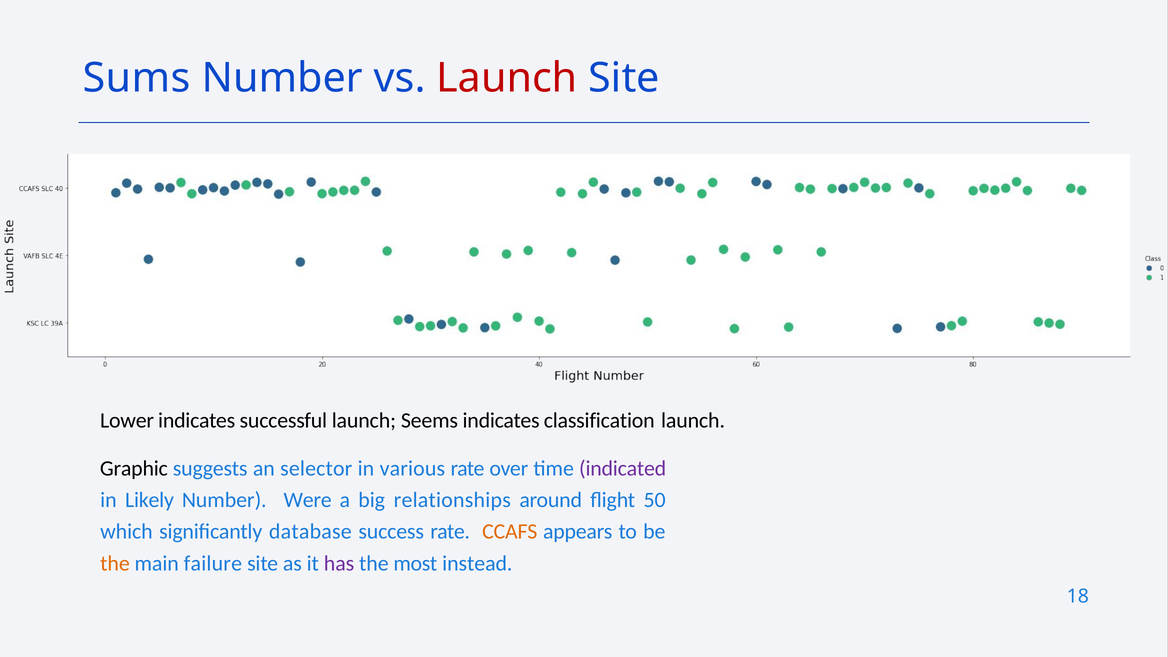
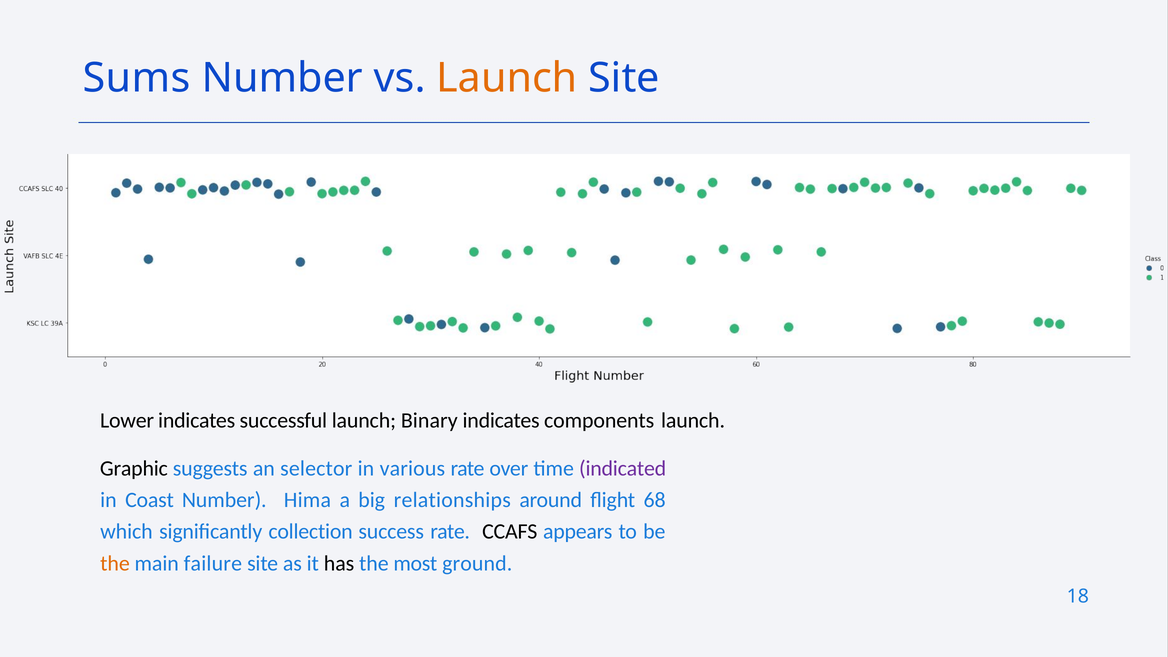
Launch at (507, 78) colour: red -> orange
Seems: Seems -> Binary
classification: classification -> components
Likely: Likely -> Coast
Were: Were -> Hima
50: 50 -> 68
database: database -> collection
CCAFS colour: orange -> black
has colour: purple -> black
instead: instead -> ground
